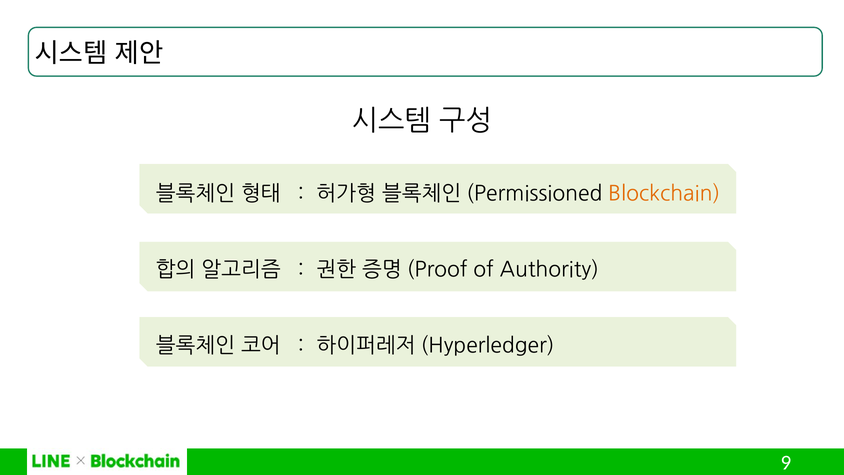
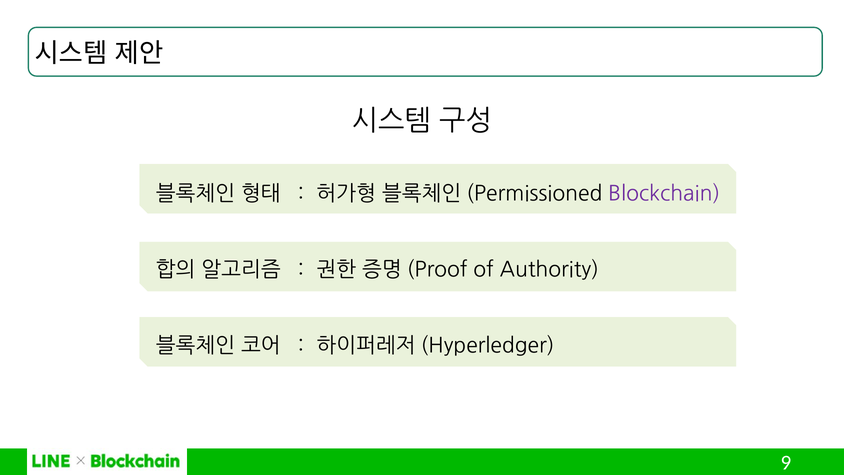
Blockchain colour: orange -> purple
